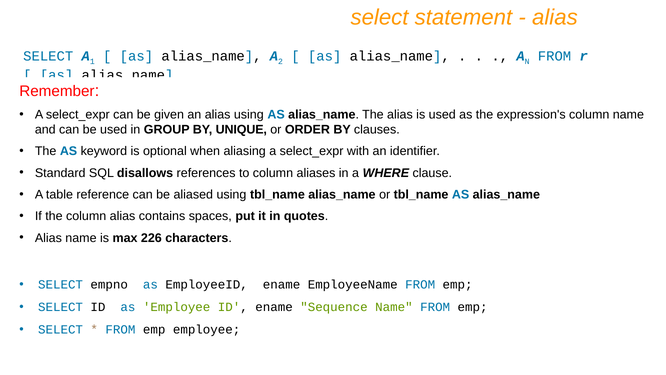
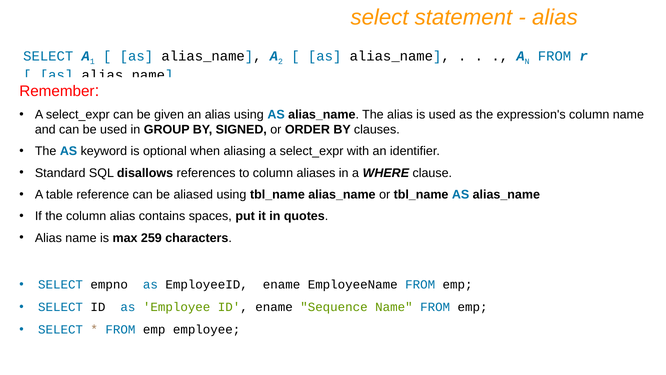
UNIQUE: UNIQUE -> SIGNED
226: 226 -> 259
